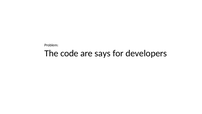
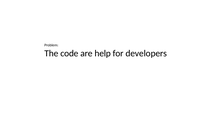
says: says -> help
